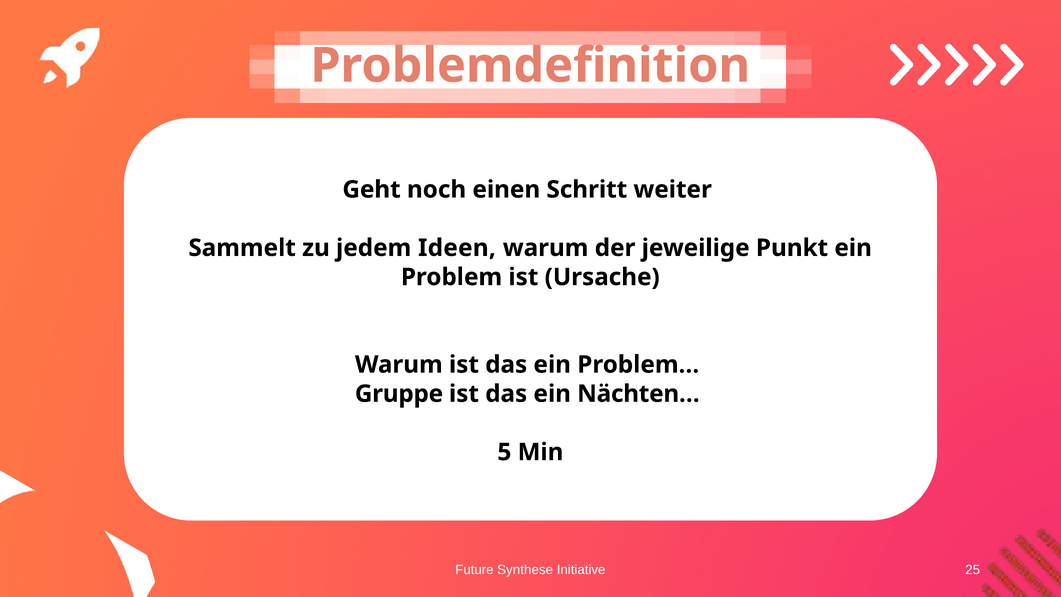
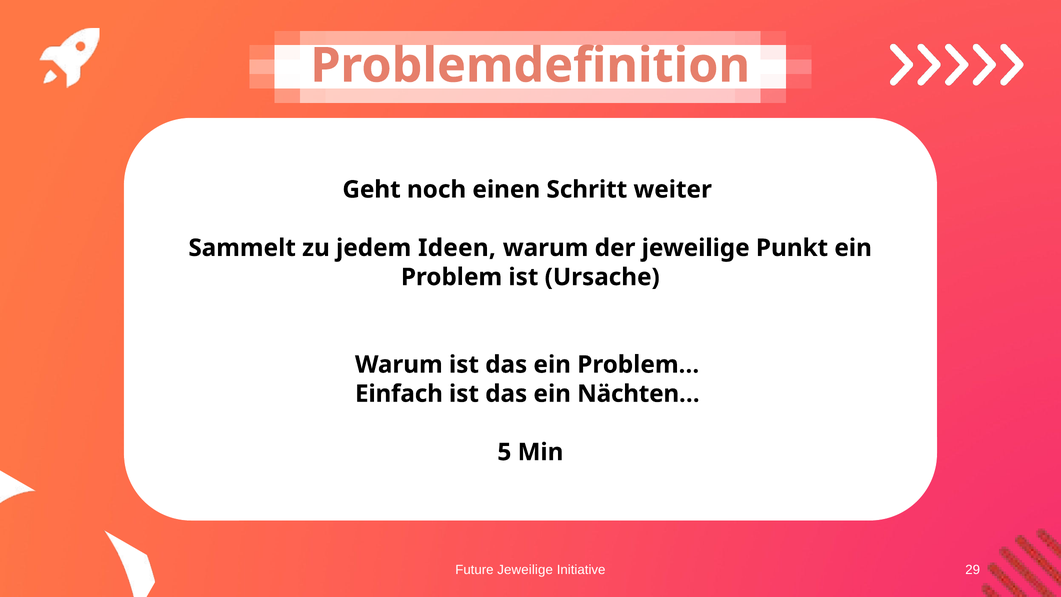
Gruppe: Gruppe -> Einfach
Future Synthese: Synthese -> Jeweilige
25: 25 -> 29
